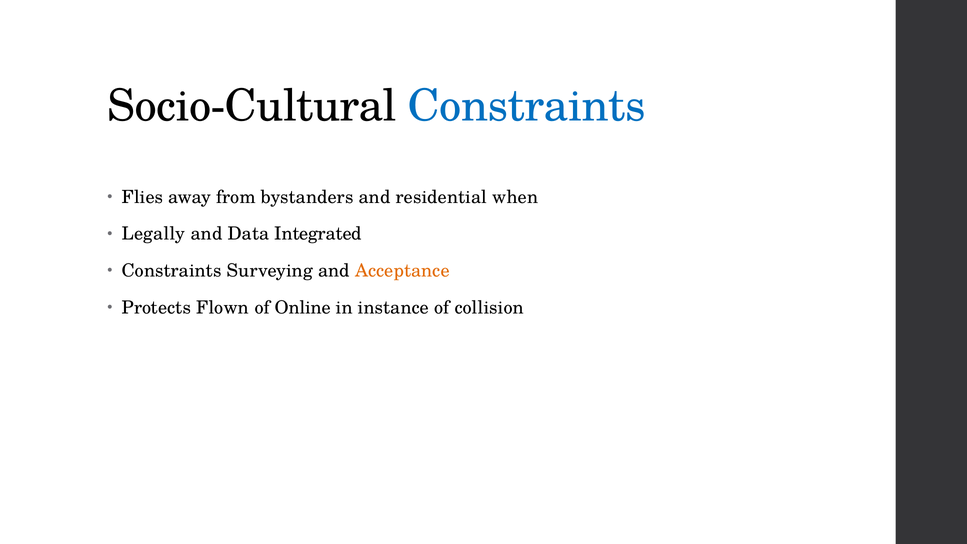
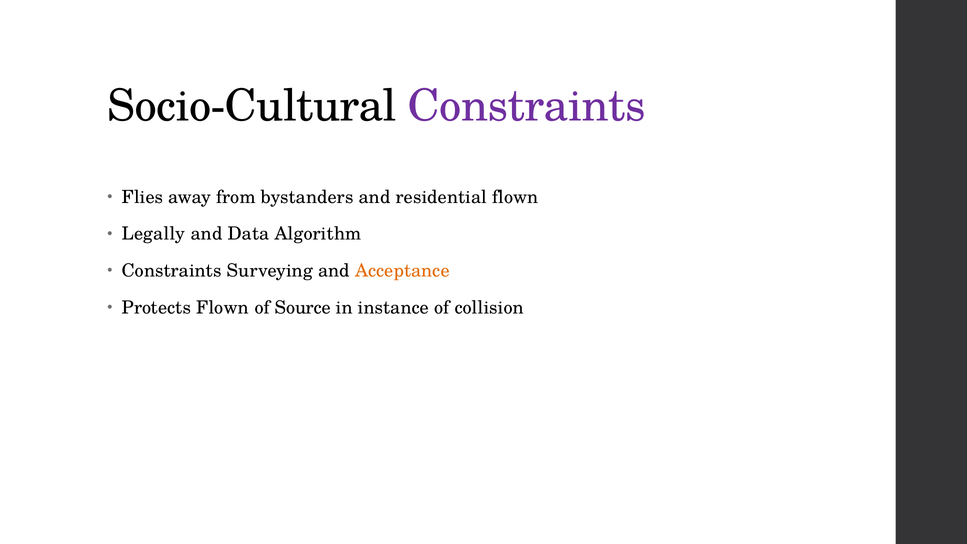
Constraints at (527, 106) colour: blue -> purple
residential when: when -> flown
Integrated: Integrated -> Algorithm
Online: Online -> Source
